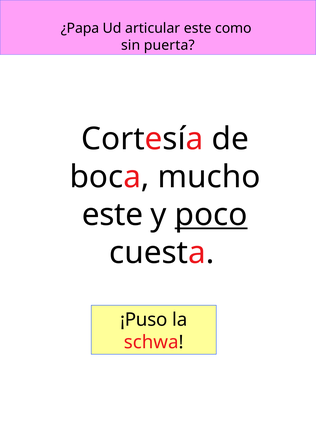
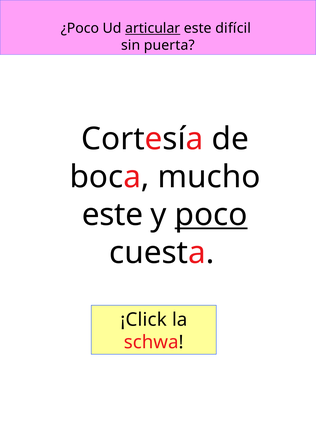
¿Papa: ¿Papa -> ¿Poco
articular underline: none -> present
como: como -> difícil
¡Puso: ¡Puso -> ¡Click
